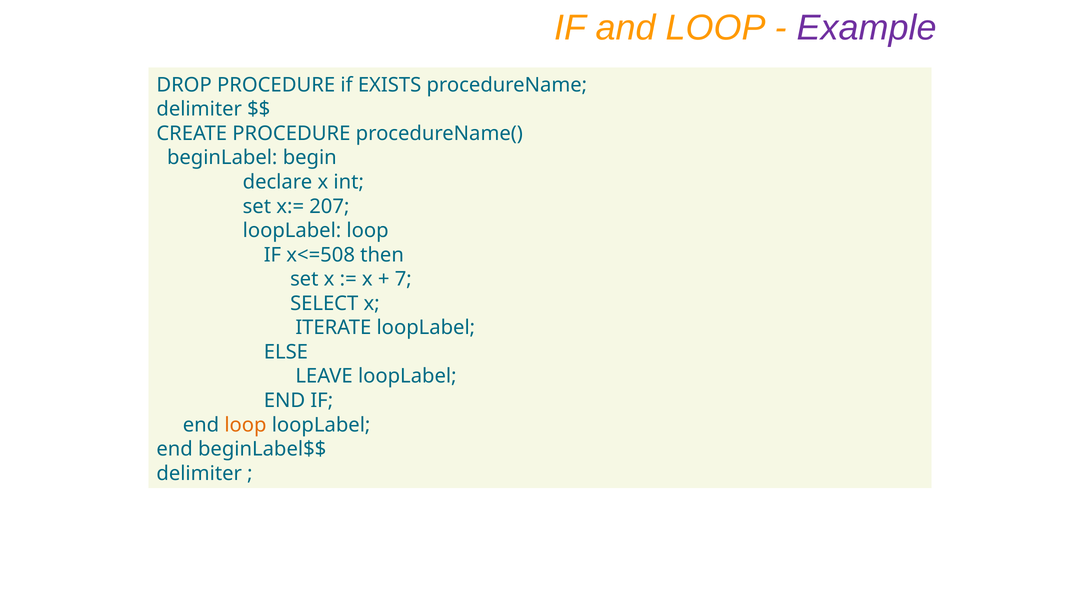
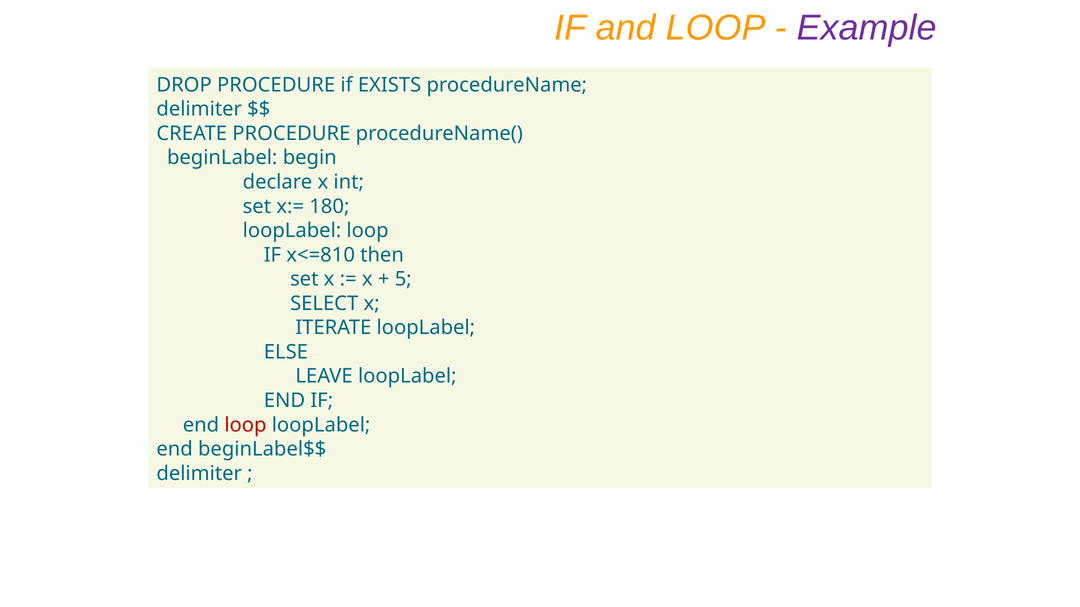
207: 207 -> 180
x<=508: x<=508 -> x<=810
7: 7 -> 5
loop at (245, 425) colour: orange -> red
